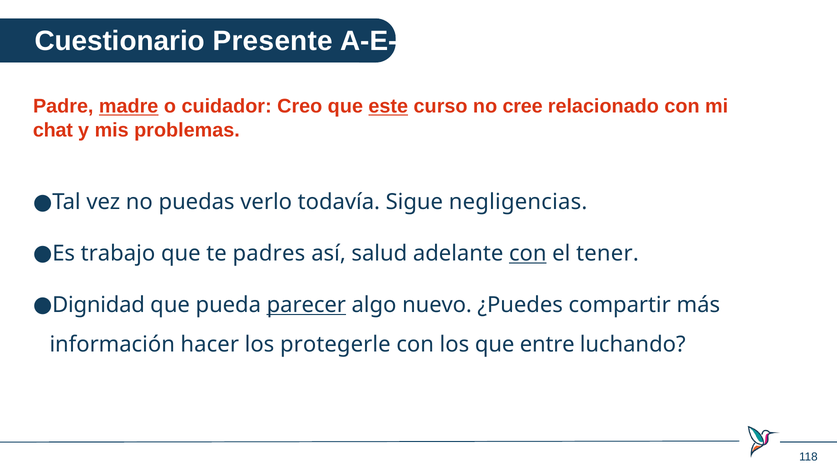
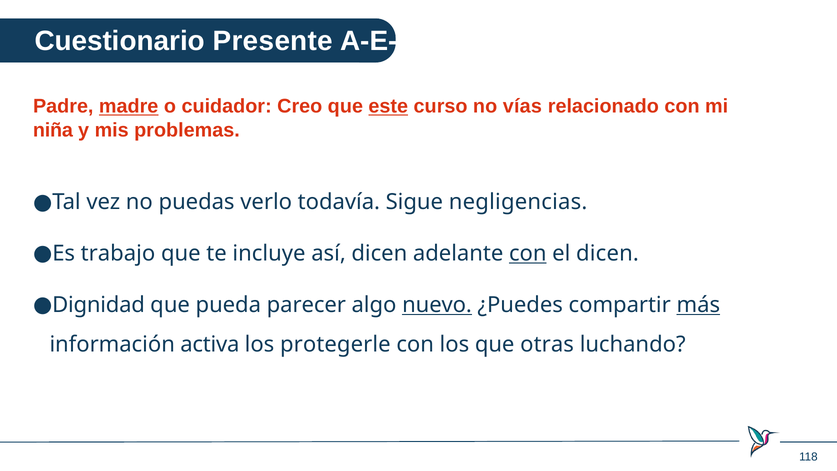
cree: cree -> vías
chat: chat -> niña
padres: padres -> incluye
así salud: salud -> dicen
el tener: tener -> dicen
parecer underline: present -> none
nuevo underline: none -> present
más underline: none -> present
hacer: hacer -> activa
entre: entre -> otras
